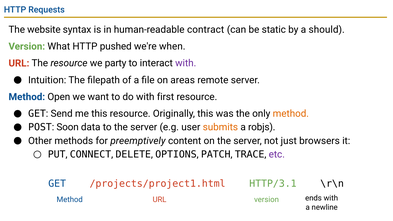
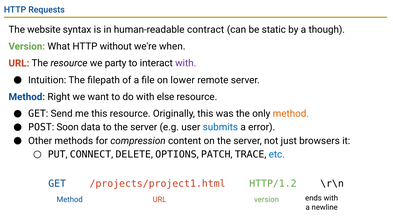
should: should -> though
pushed: pushed -> without
areas: areas -> lower
Open: Open -> Right
first: first -> else
submits colour: orange -> blue
robjs: robjs -> error
preemptively: preemptively -> compression
etc colour: purple -> blue
HTTP/3.1: HTTP/3.1 -> HTTP/1.2
